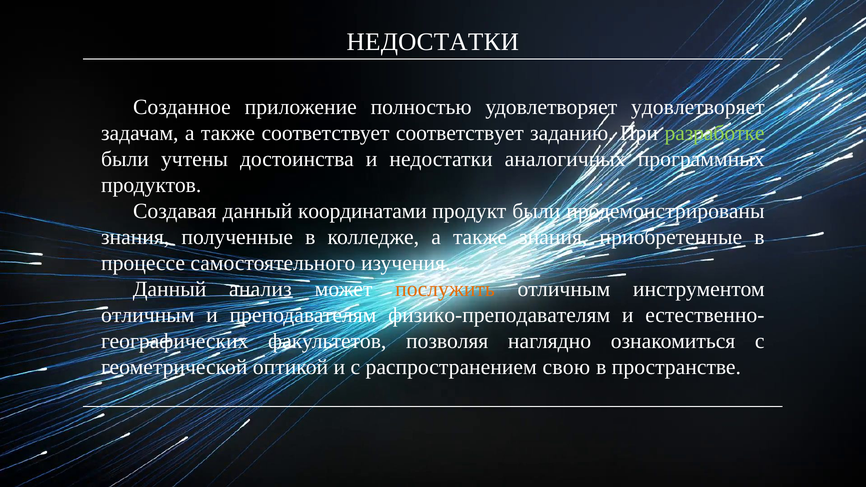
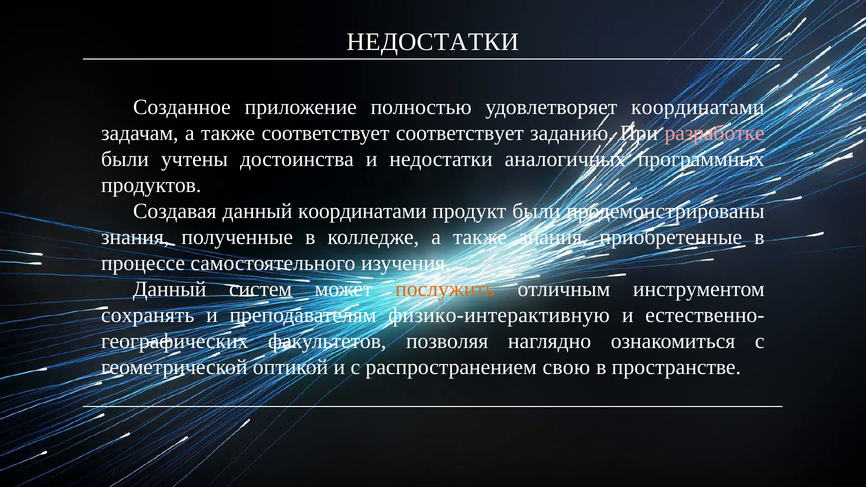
удовлетворяет удовлетворяет: удовлетворяет -> координатами
разработке colour: light green -> pink
анализ: анализ -> систем
отличным at (148, 315): отличным -> сохранять
физико-преподавателям: физико-преподавателям -> физико-интерактивную
